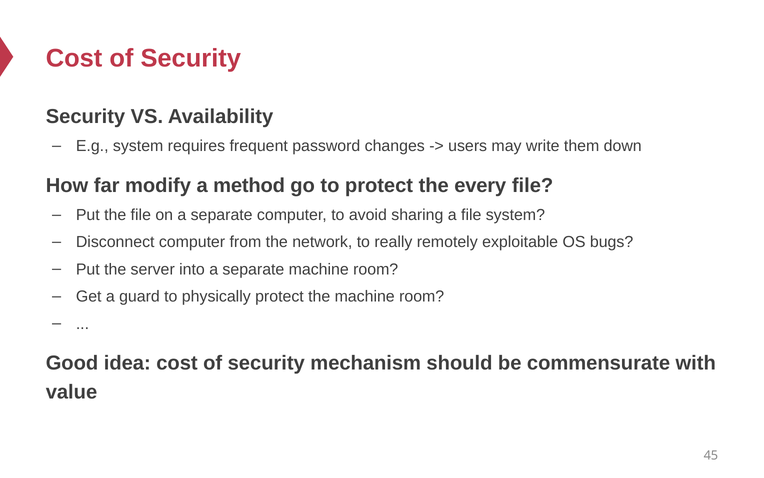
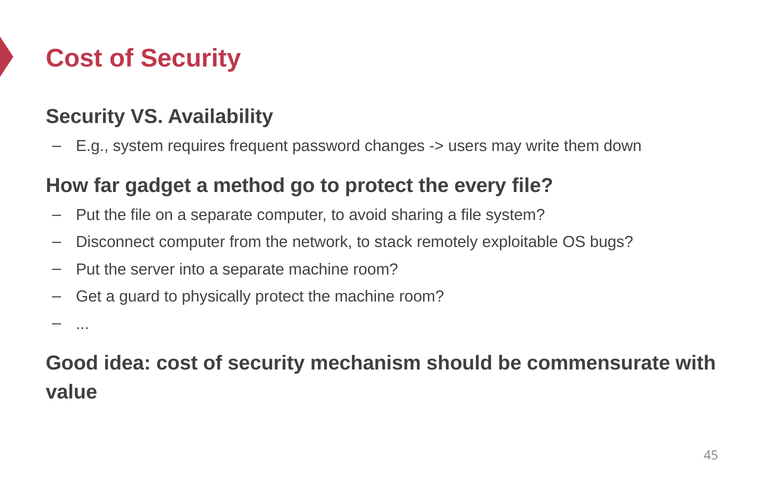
modify: modify -> gadget
really: really -> stack
